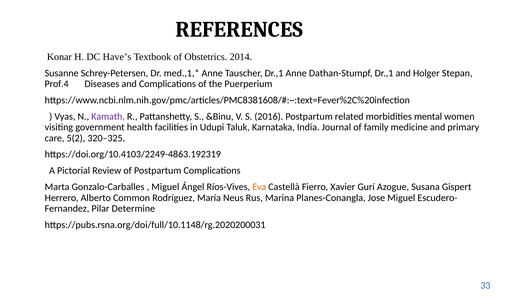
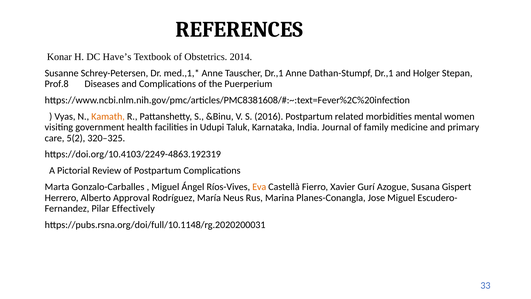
Prof.4: Prof.4 -> Prof.8
Kamath colour: purple -> orange
Common: Common -> Approval
Determine: Determine -> Effectively
